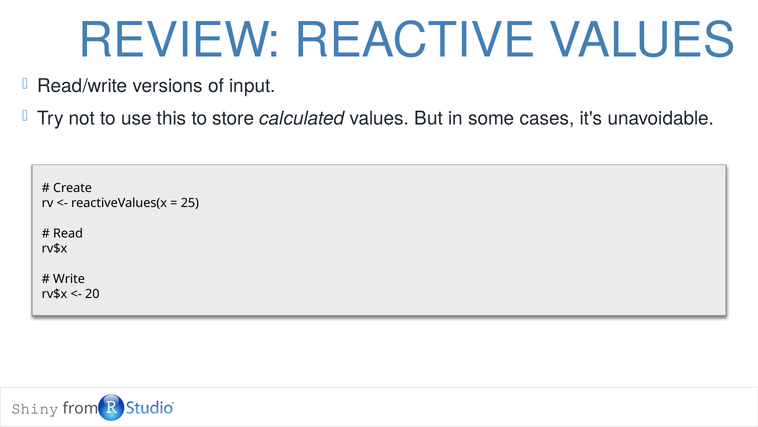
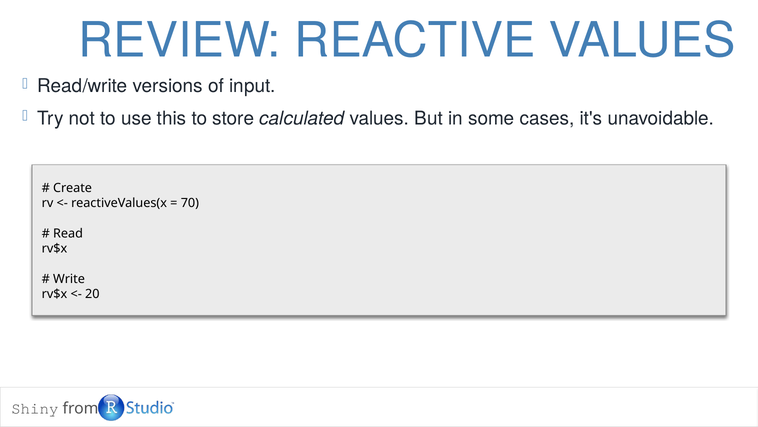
25: 25 -> 70
